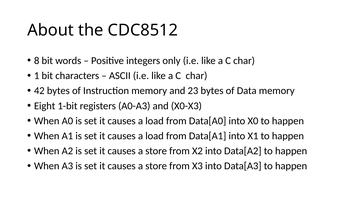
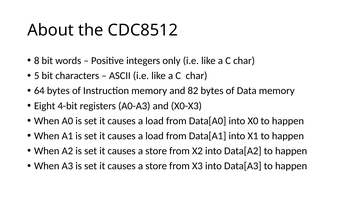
1: 1 -> 5
42: 42 -> 64
23: 23 -> 82
1-bit: 1-bit -> 4-bit
